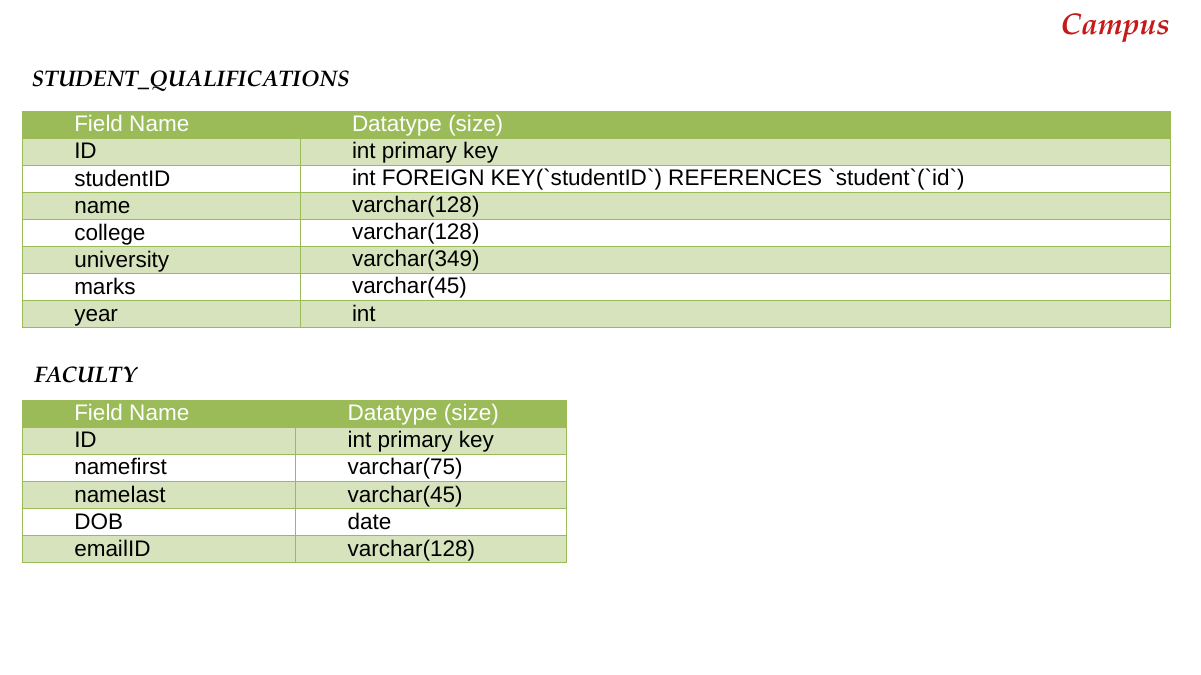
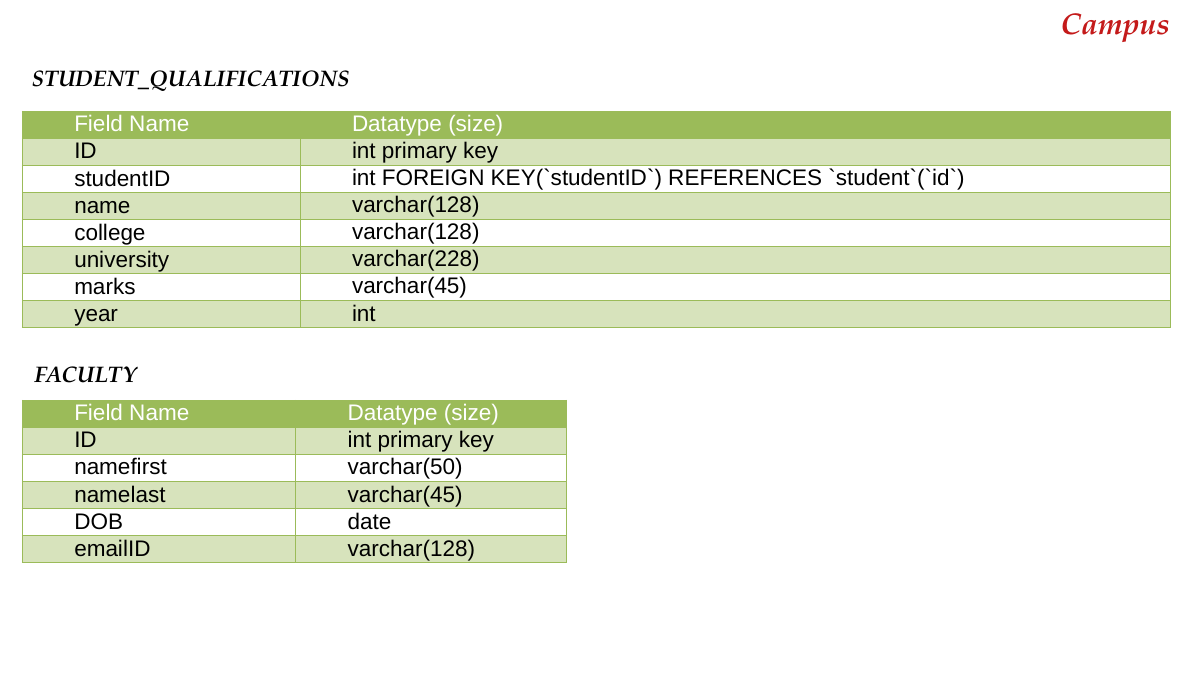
varchar(349: varchar(349 -> varchar(228
varchar(75: varchar(75 -> varchar(50
